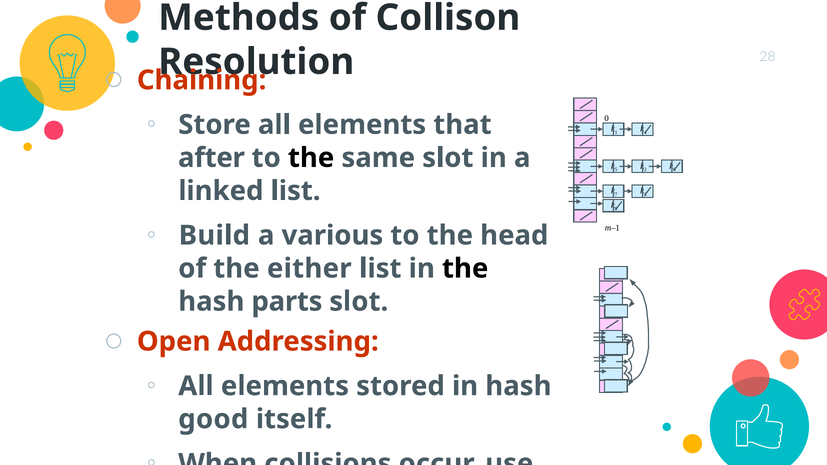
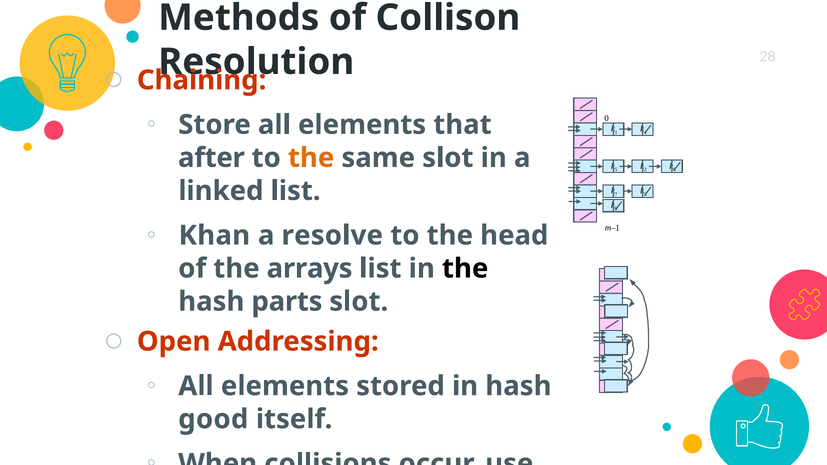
the at (311, 158) colour: black -> orange
Build: Build -> Khan
various: various -> resolve
either: either -> arrays
